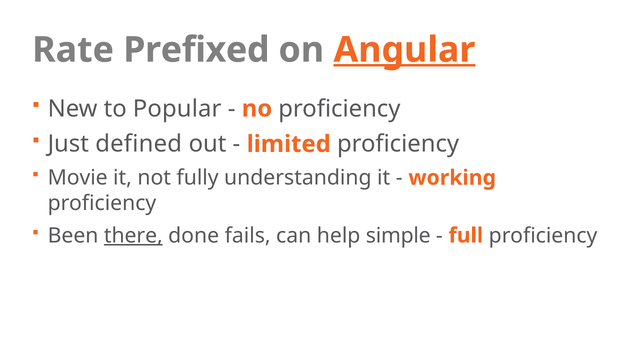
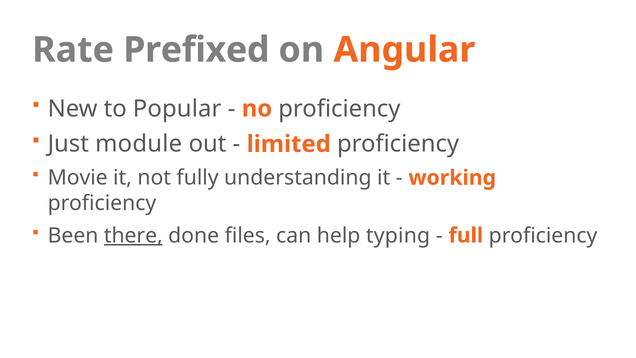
Angular underline: present -> none
defined: defined -> module
fails: fails -> files
simple: simple -> typing
